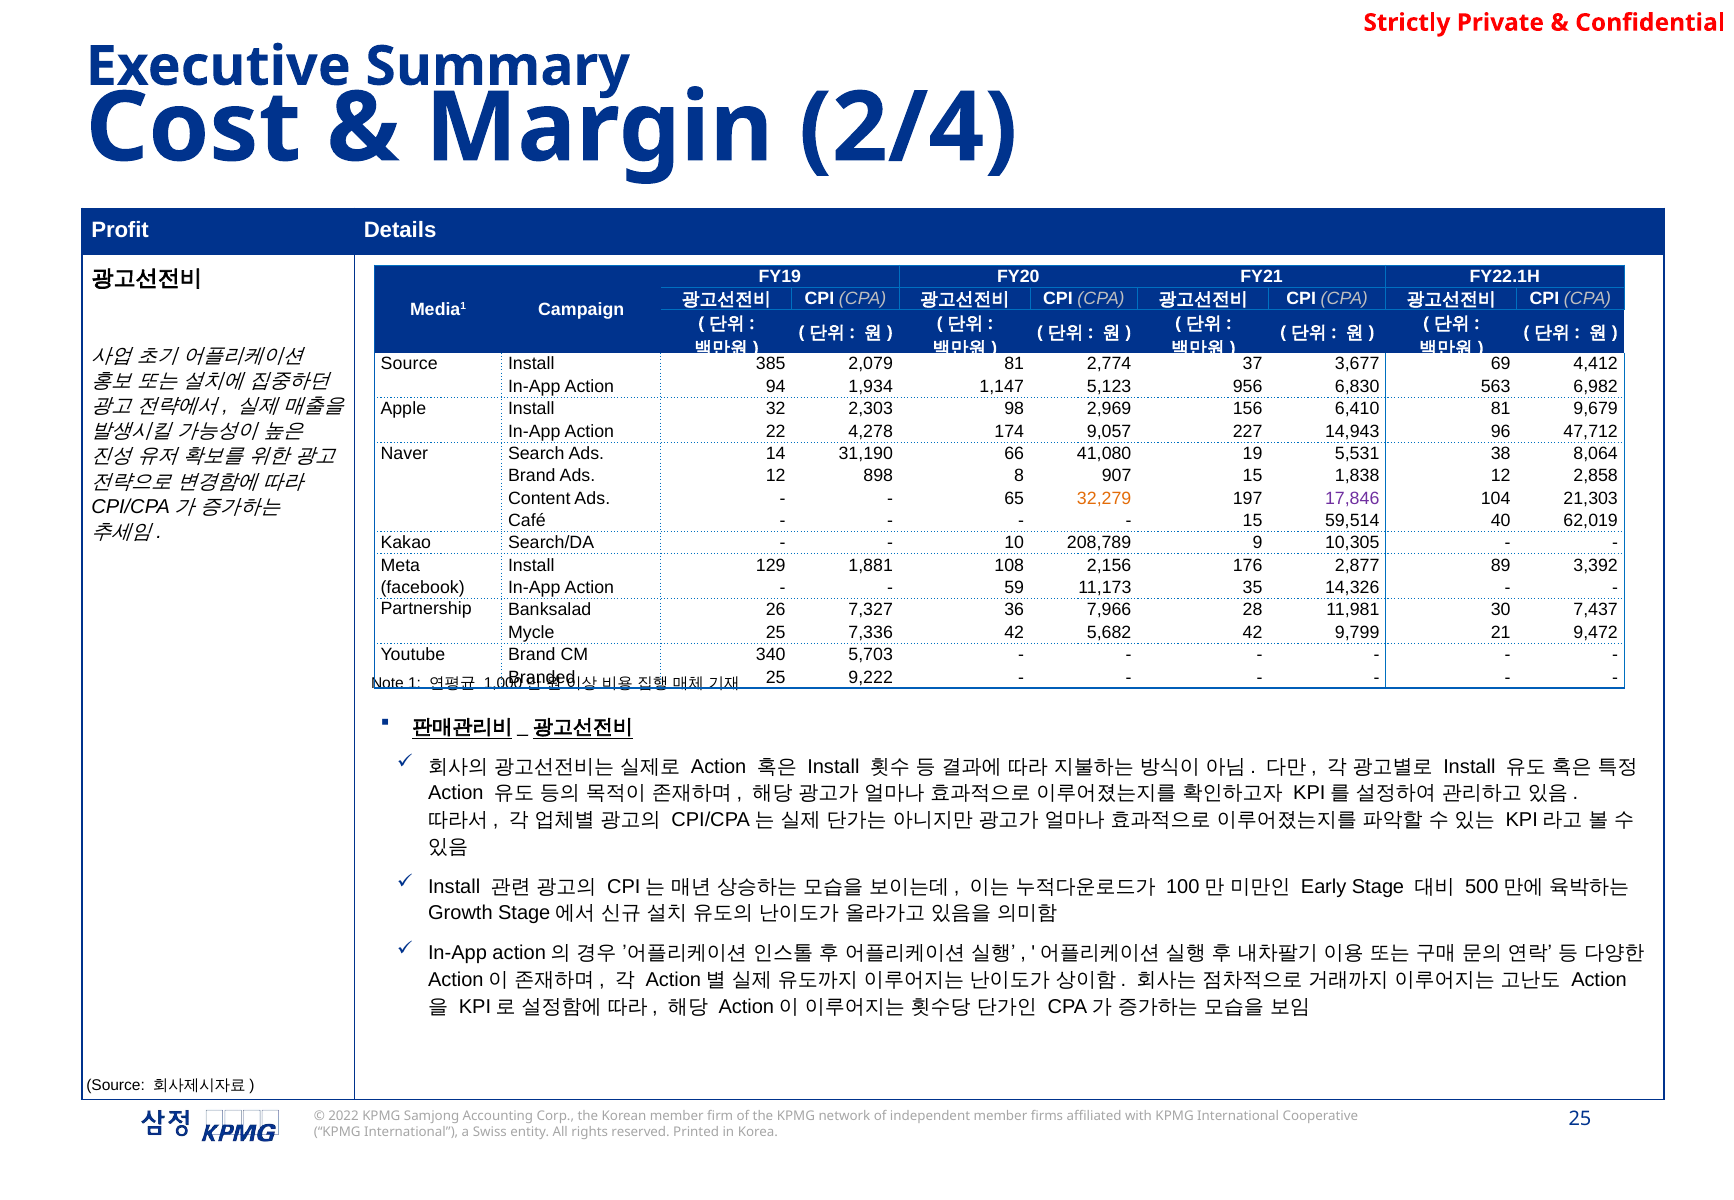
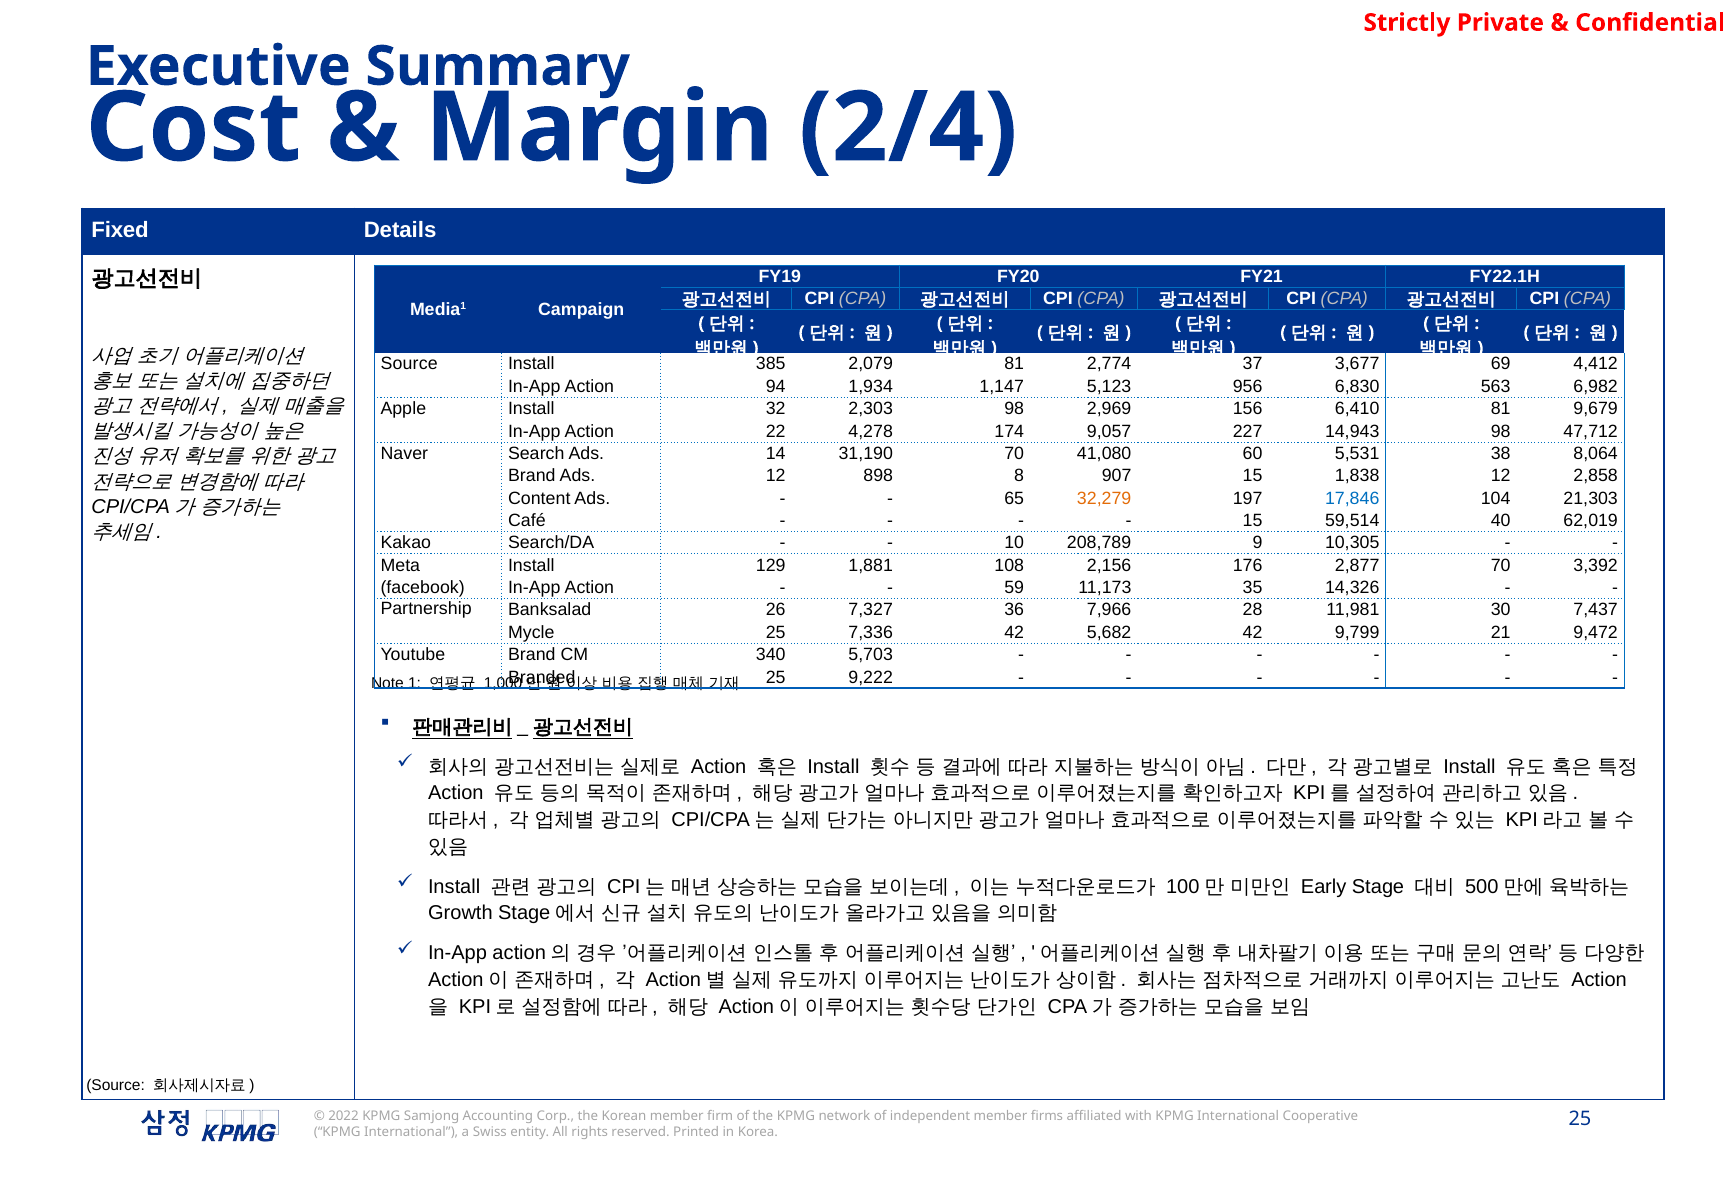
Profit: Profit -> Fixed
14,943 96: 96 -> 98
31,190 66: 66 -> 70
19: 19 -> 60
17,846 colour: purple -> blue
2,877 89: 89 -> 70
